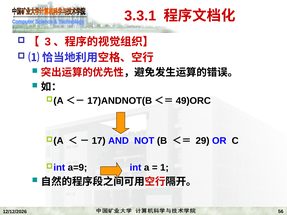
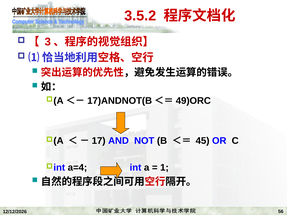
3.3.1: 3.3.1 -> 3.5.2
29: 29 -> 45
a=9: a=9 -> a=4
